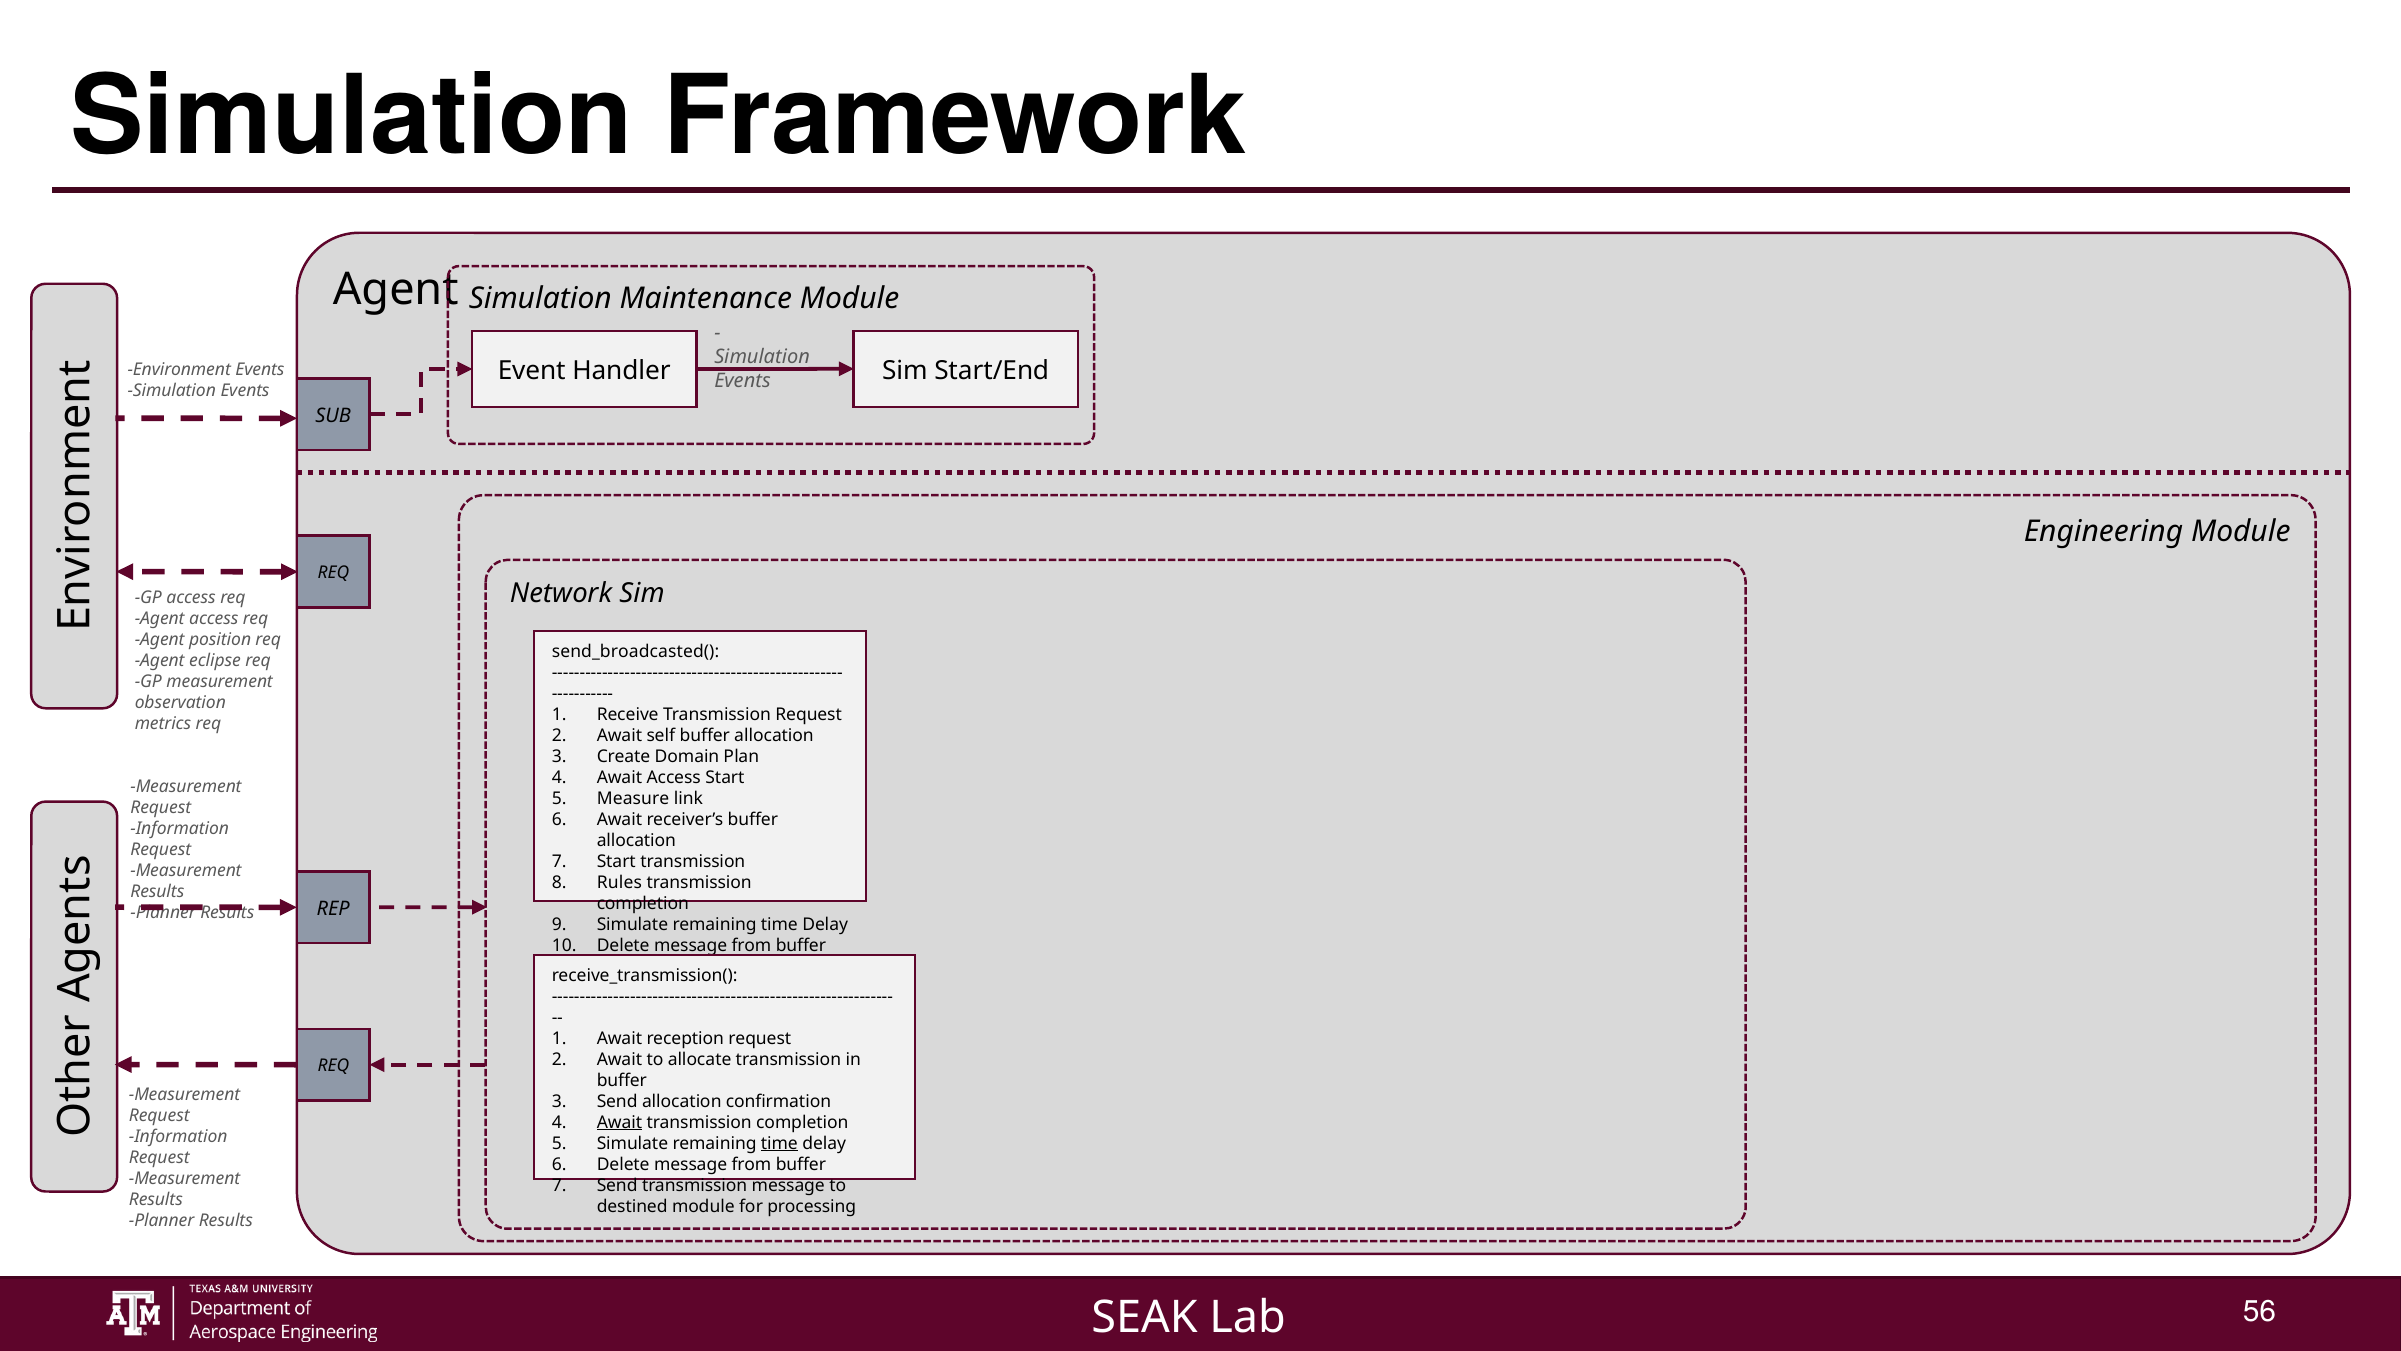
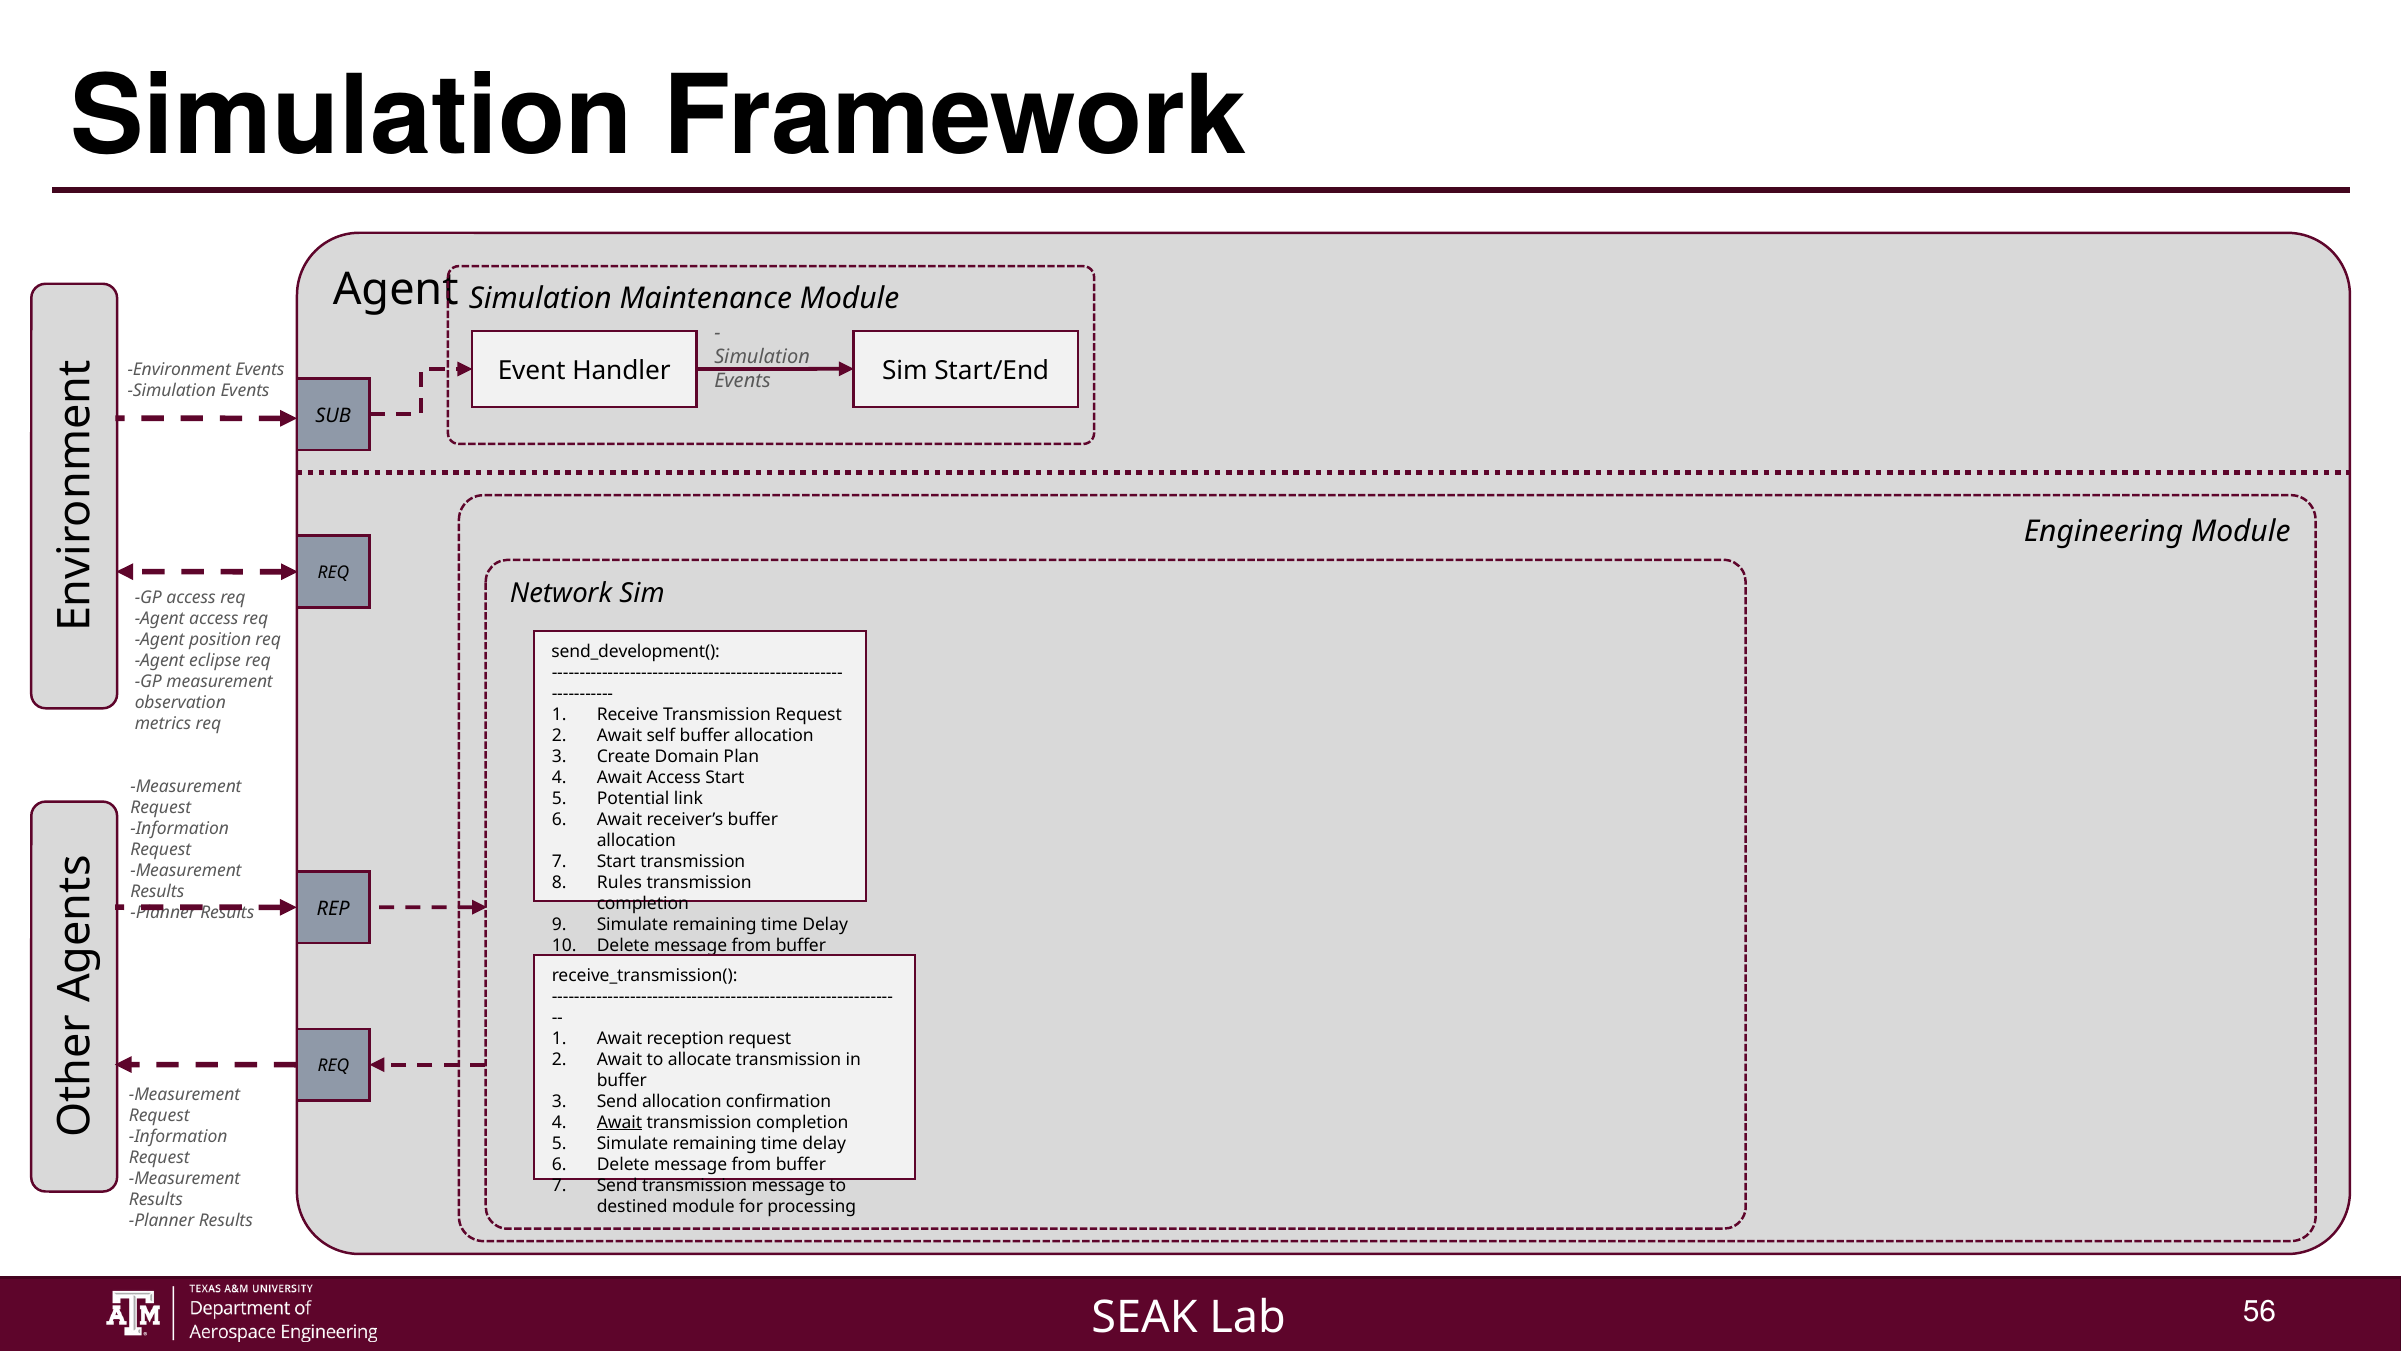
send_broadcasted(: send_broadcasted( -> send_development(
Measure: Measure -> Potential
time at (779, 1143) underline: present -> none
